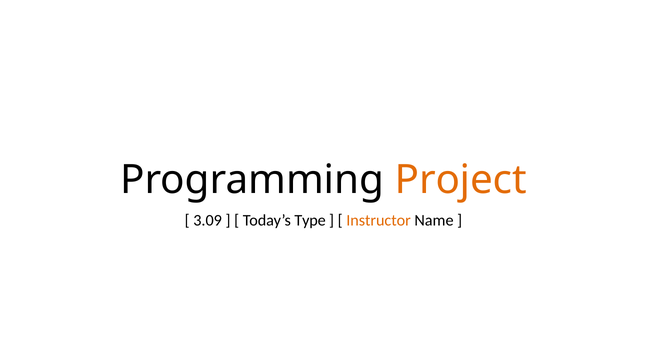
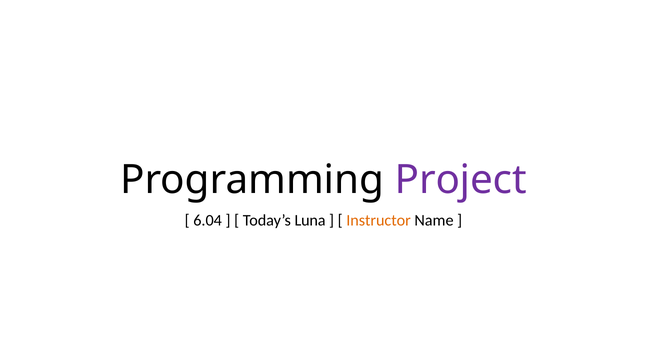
Project colour: orange -> purple
3.09: 3.09 -> 6.04
Type: Type -> Luna
